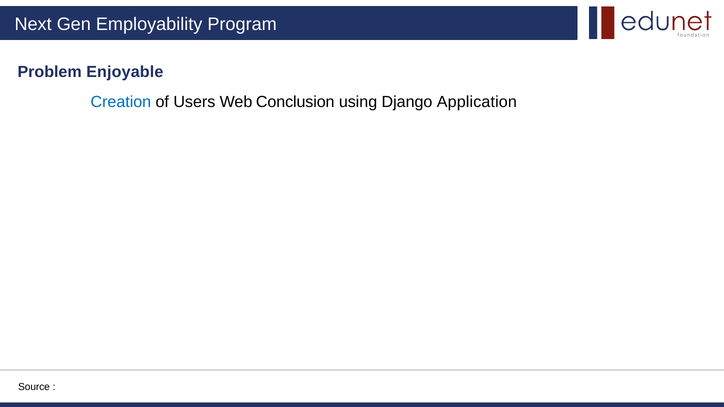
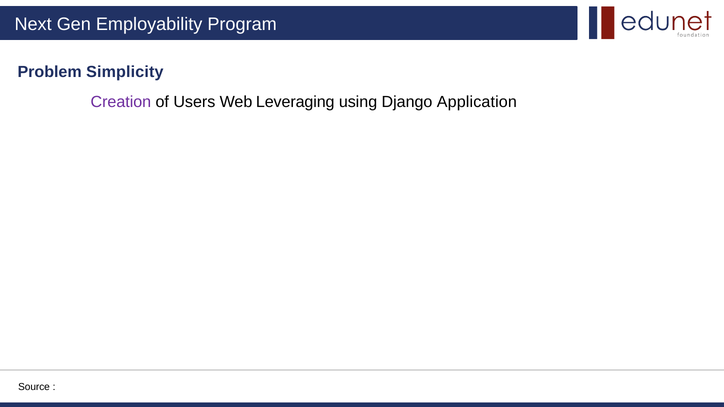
Enjoyable: Enjoyable -> Simplicity
Creation colour: blue -> purple
Conclusion: Conclusion -> Leveraging
